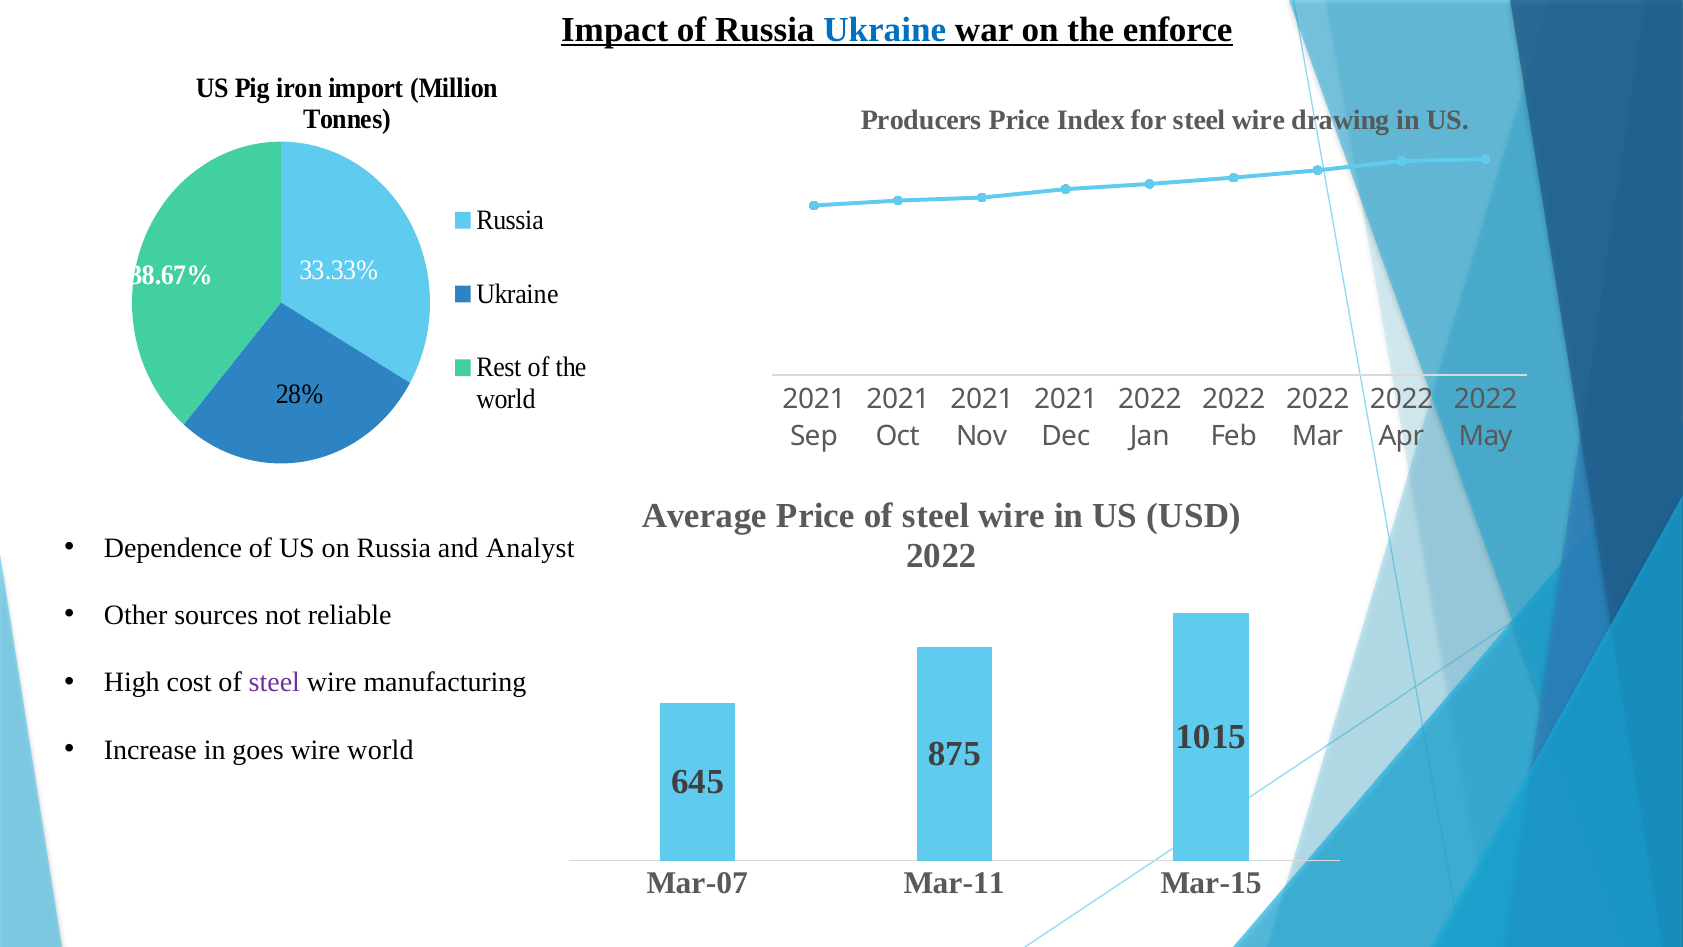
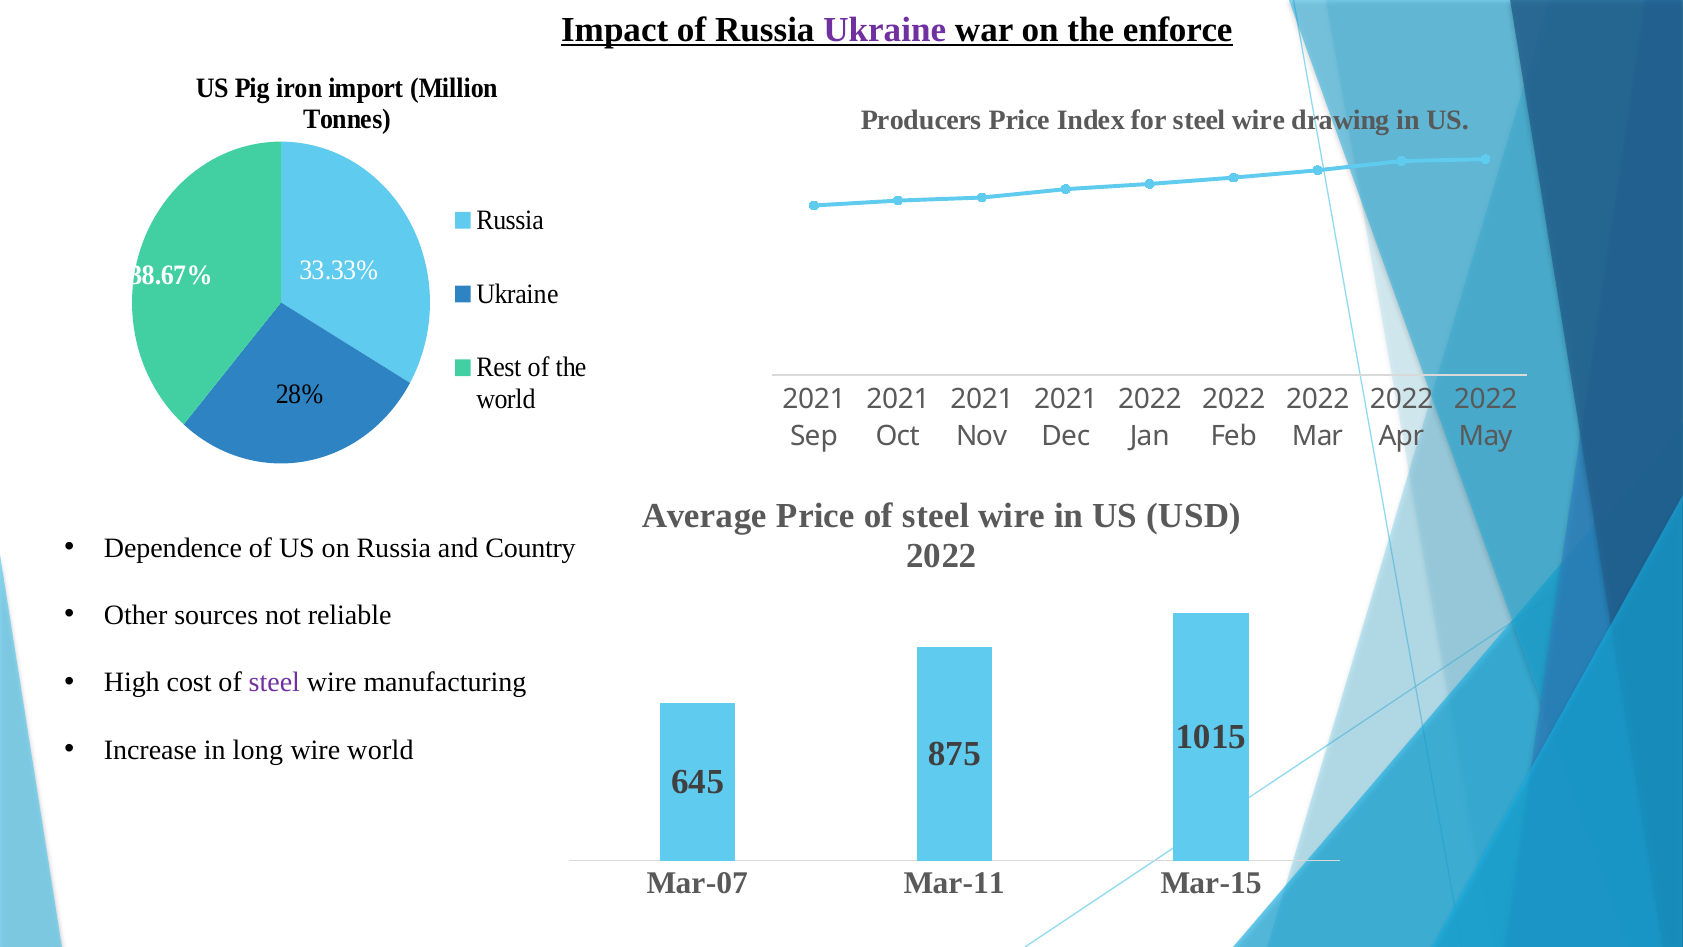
Ukraine at (885, 30) colour: blue -> purple
Analyst: Analyst -> Country
goes: goes -> long
